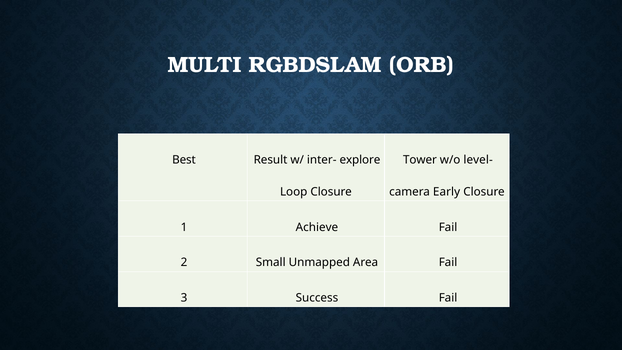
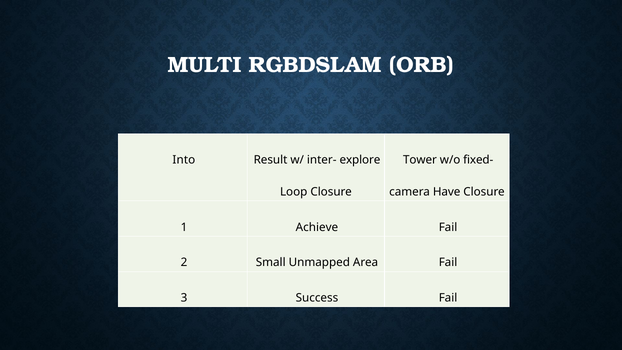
Best: Best -> Into
level-: level- -> fixed-
Early: Early -> Have
